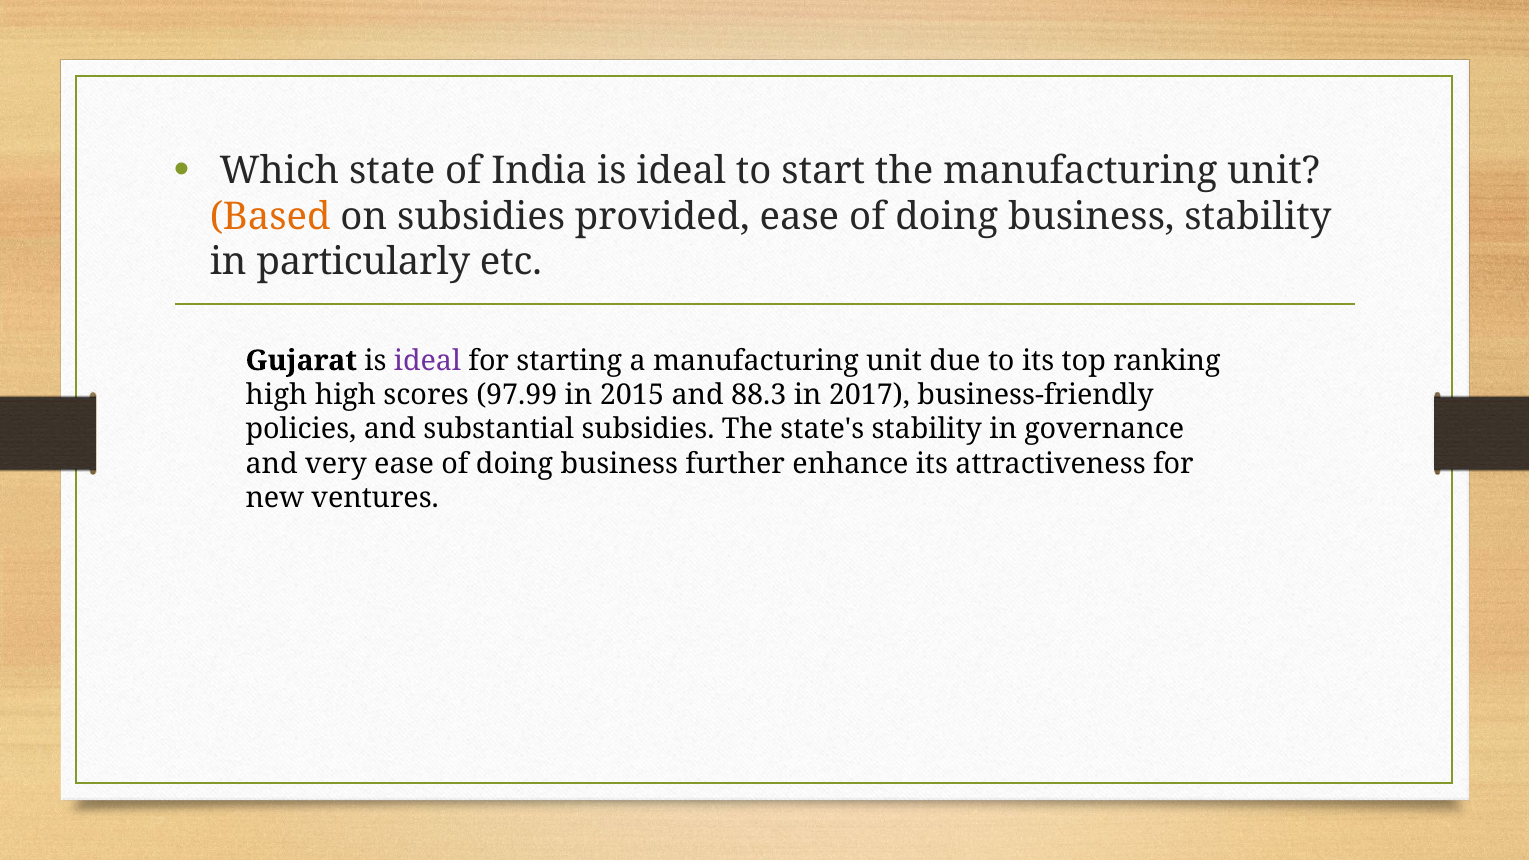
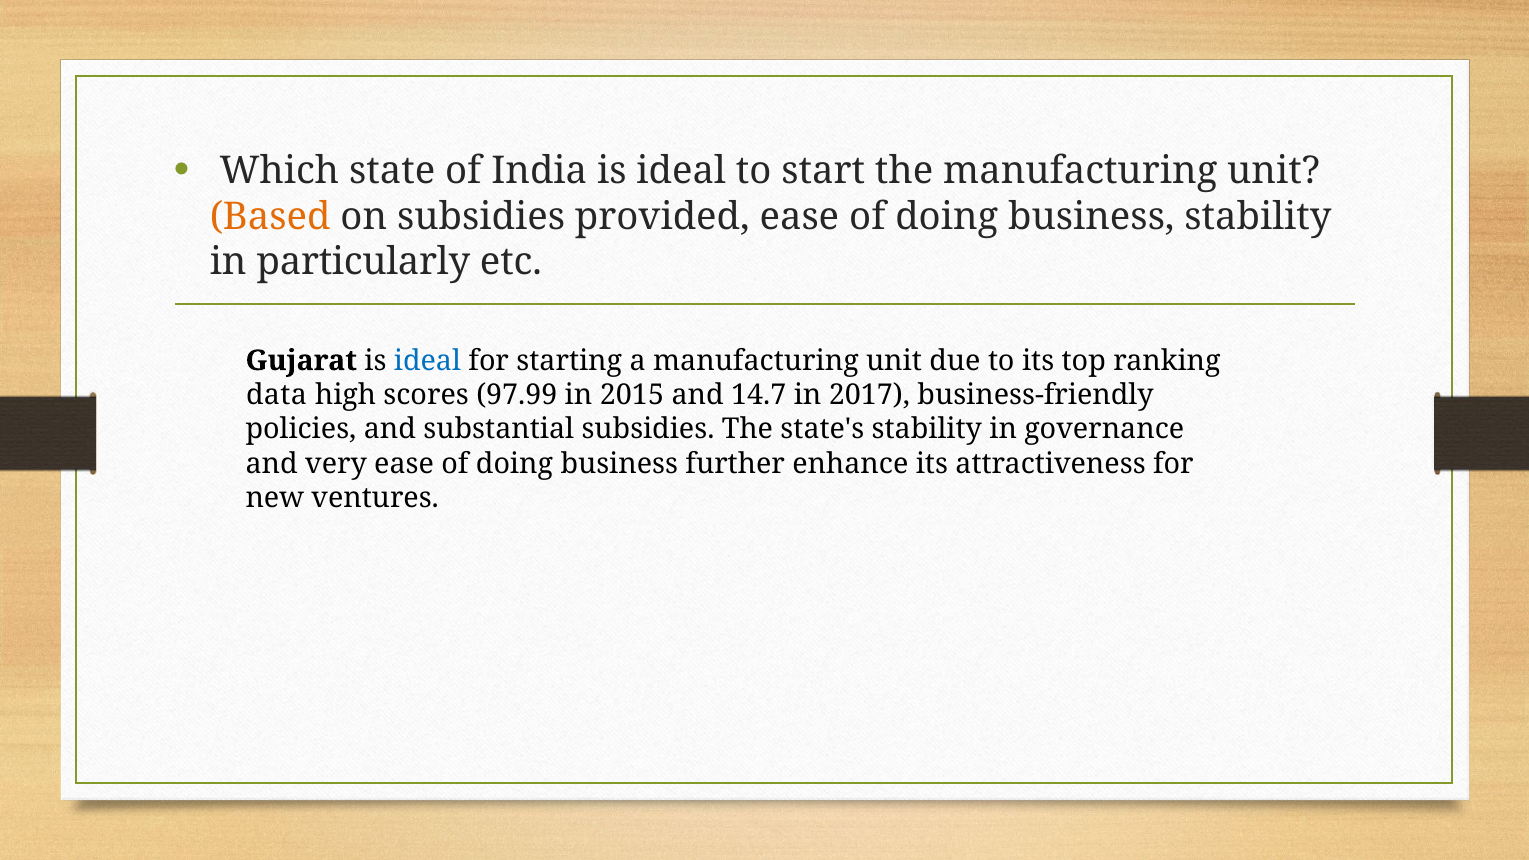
ideal at (427, 361) colour: purple -> blue
high at (276, 395): high -> data
88.3: 88.3 -> 14.7
